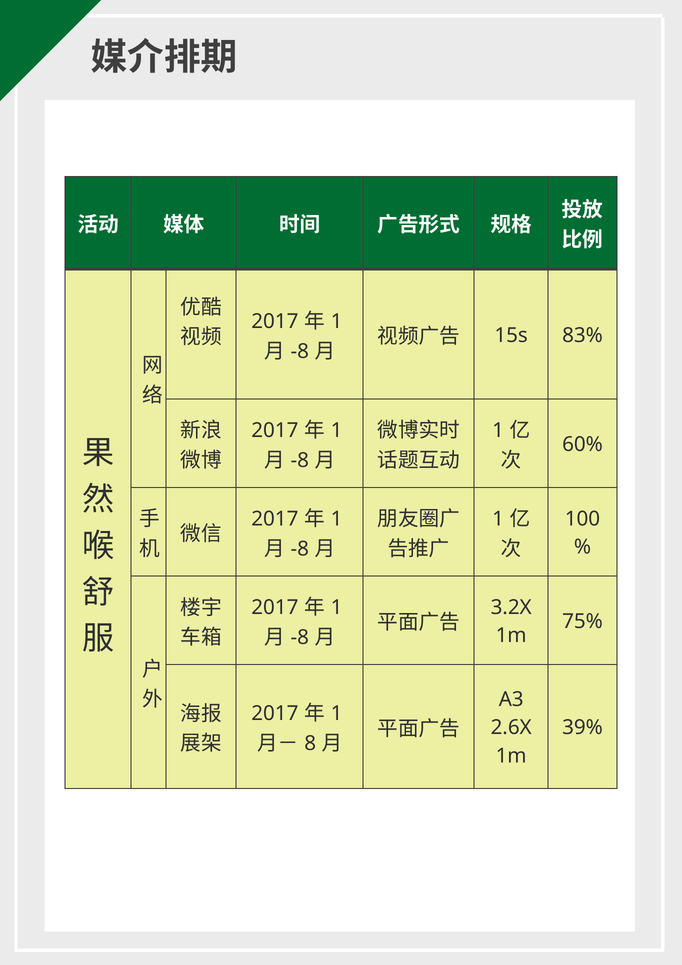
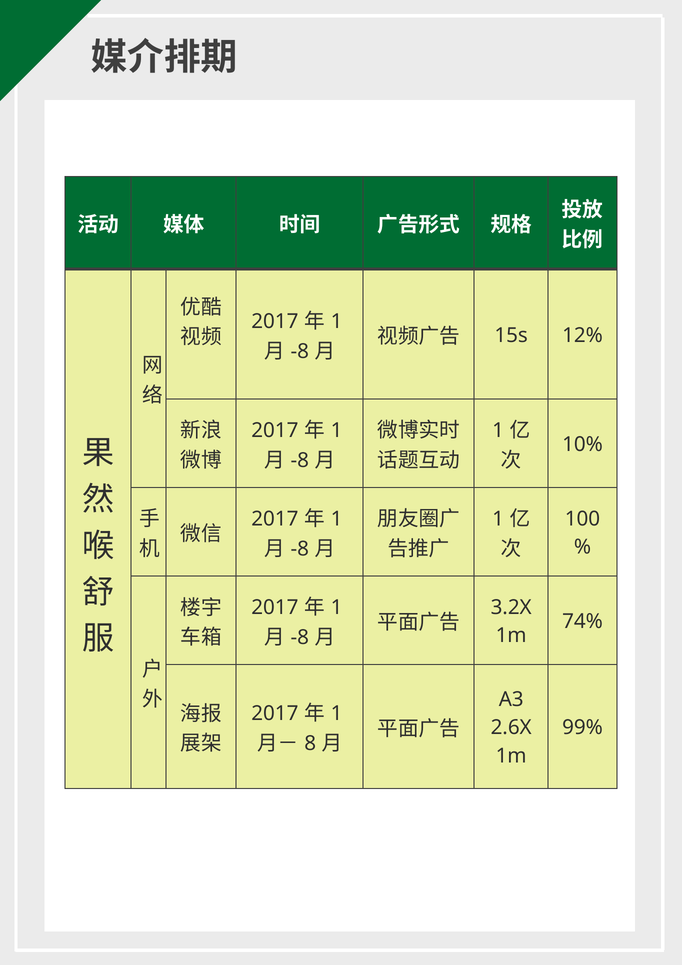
83%: 83% -> 12%
60%: 60% -> 10%
75%: 75% -> 74%
39%: 39% -> 99%
